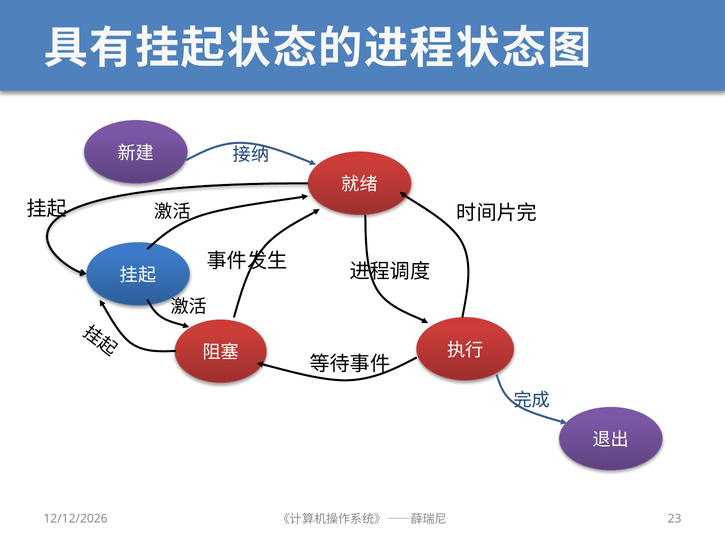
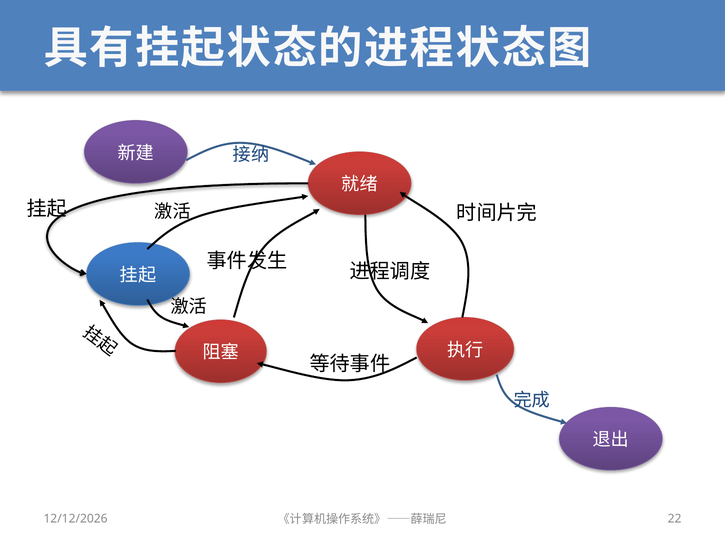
23: 23 -> 22
